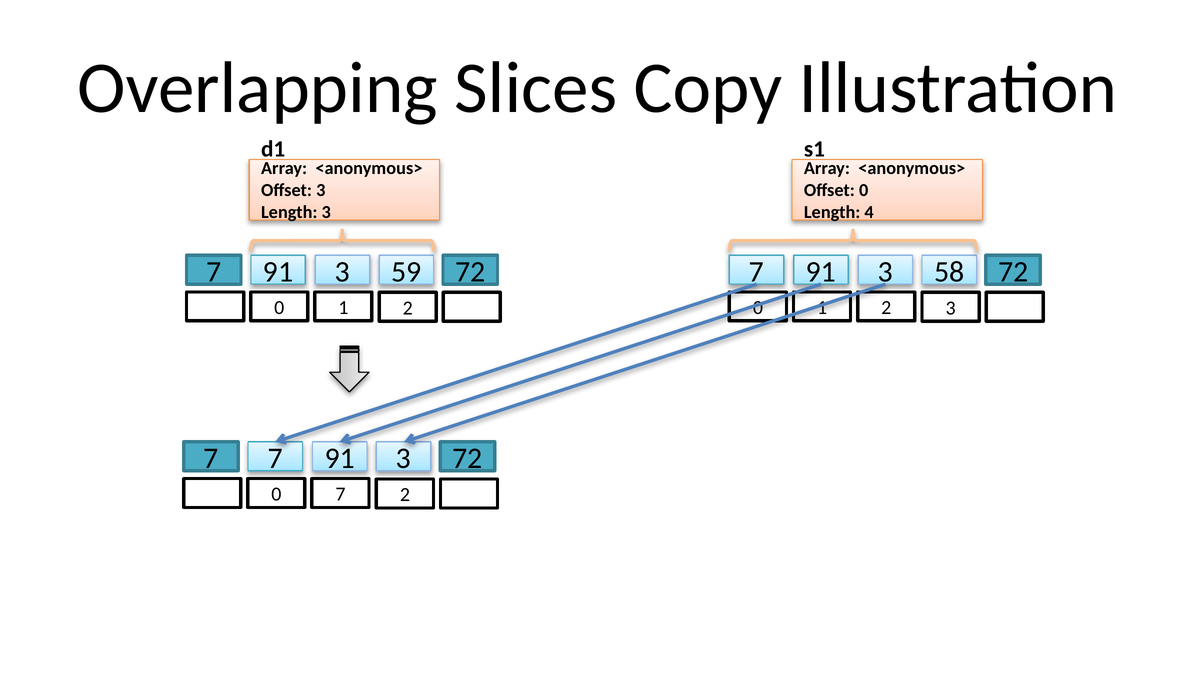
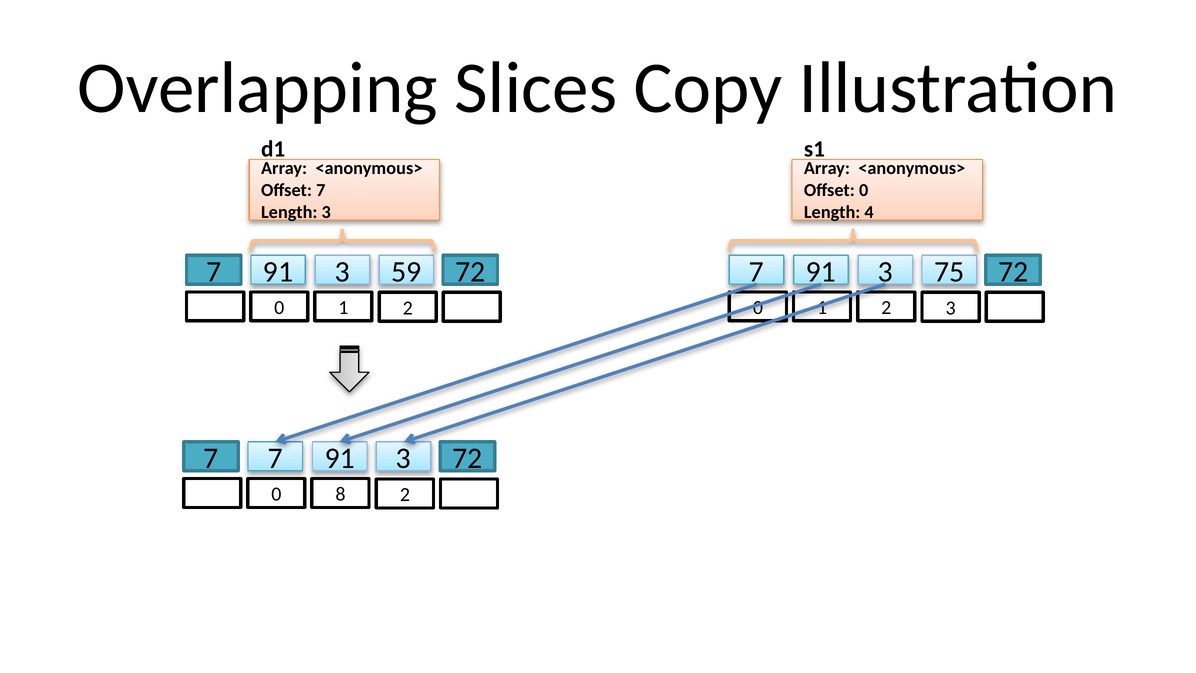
Offset 3: 3 -> 7
58: 58 -> 75
0 7: 7 -> 8
